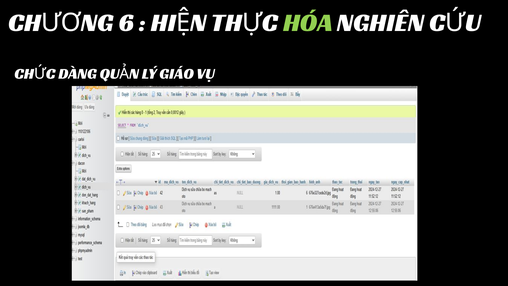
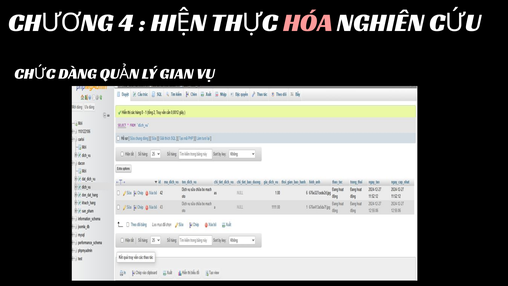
6: 6 -> 4
HÓA colour: light green -> pink
GIÁO: GIÁO -> GIAN
